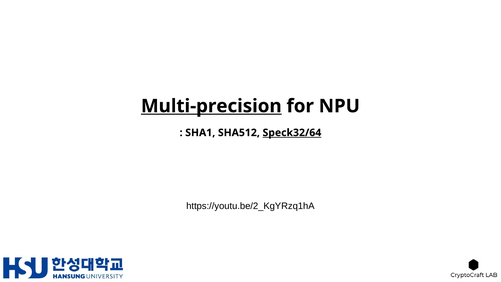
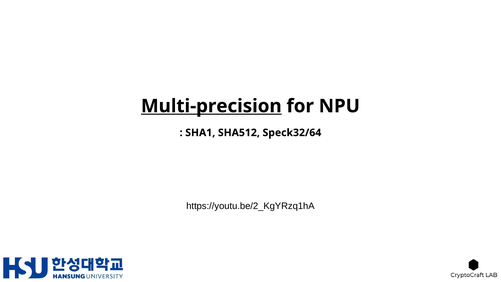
Speck32/64 underline: present -> none
